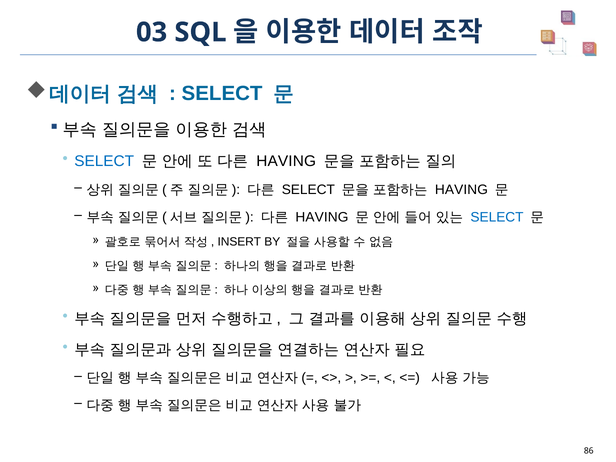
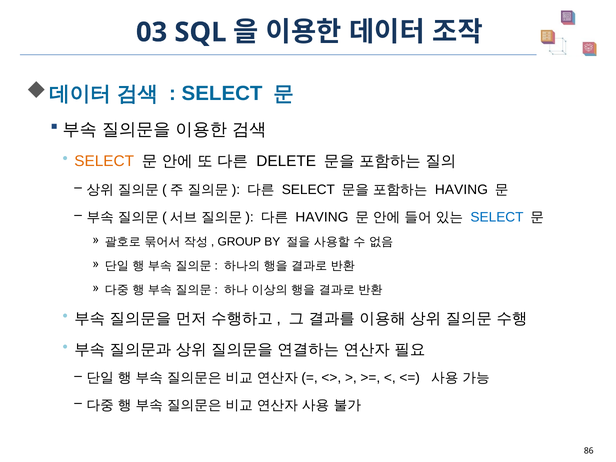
SELECT at (104, 161) colour: blue -> orange
HAVING at (286, 161): HAVING -> DELETE
INSERT: INSERT -> GROUP
